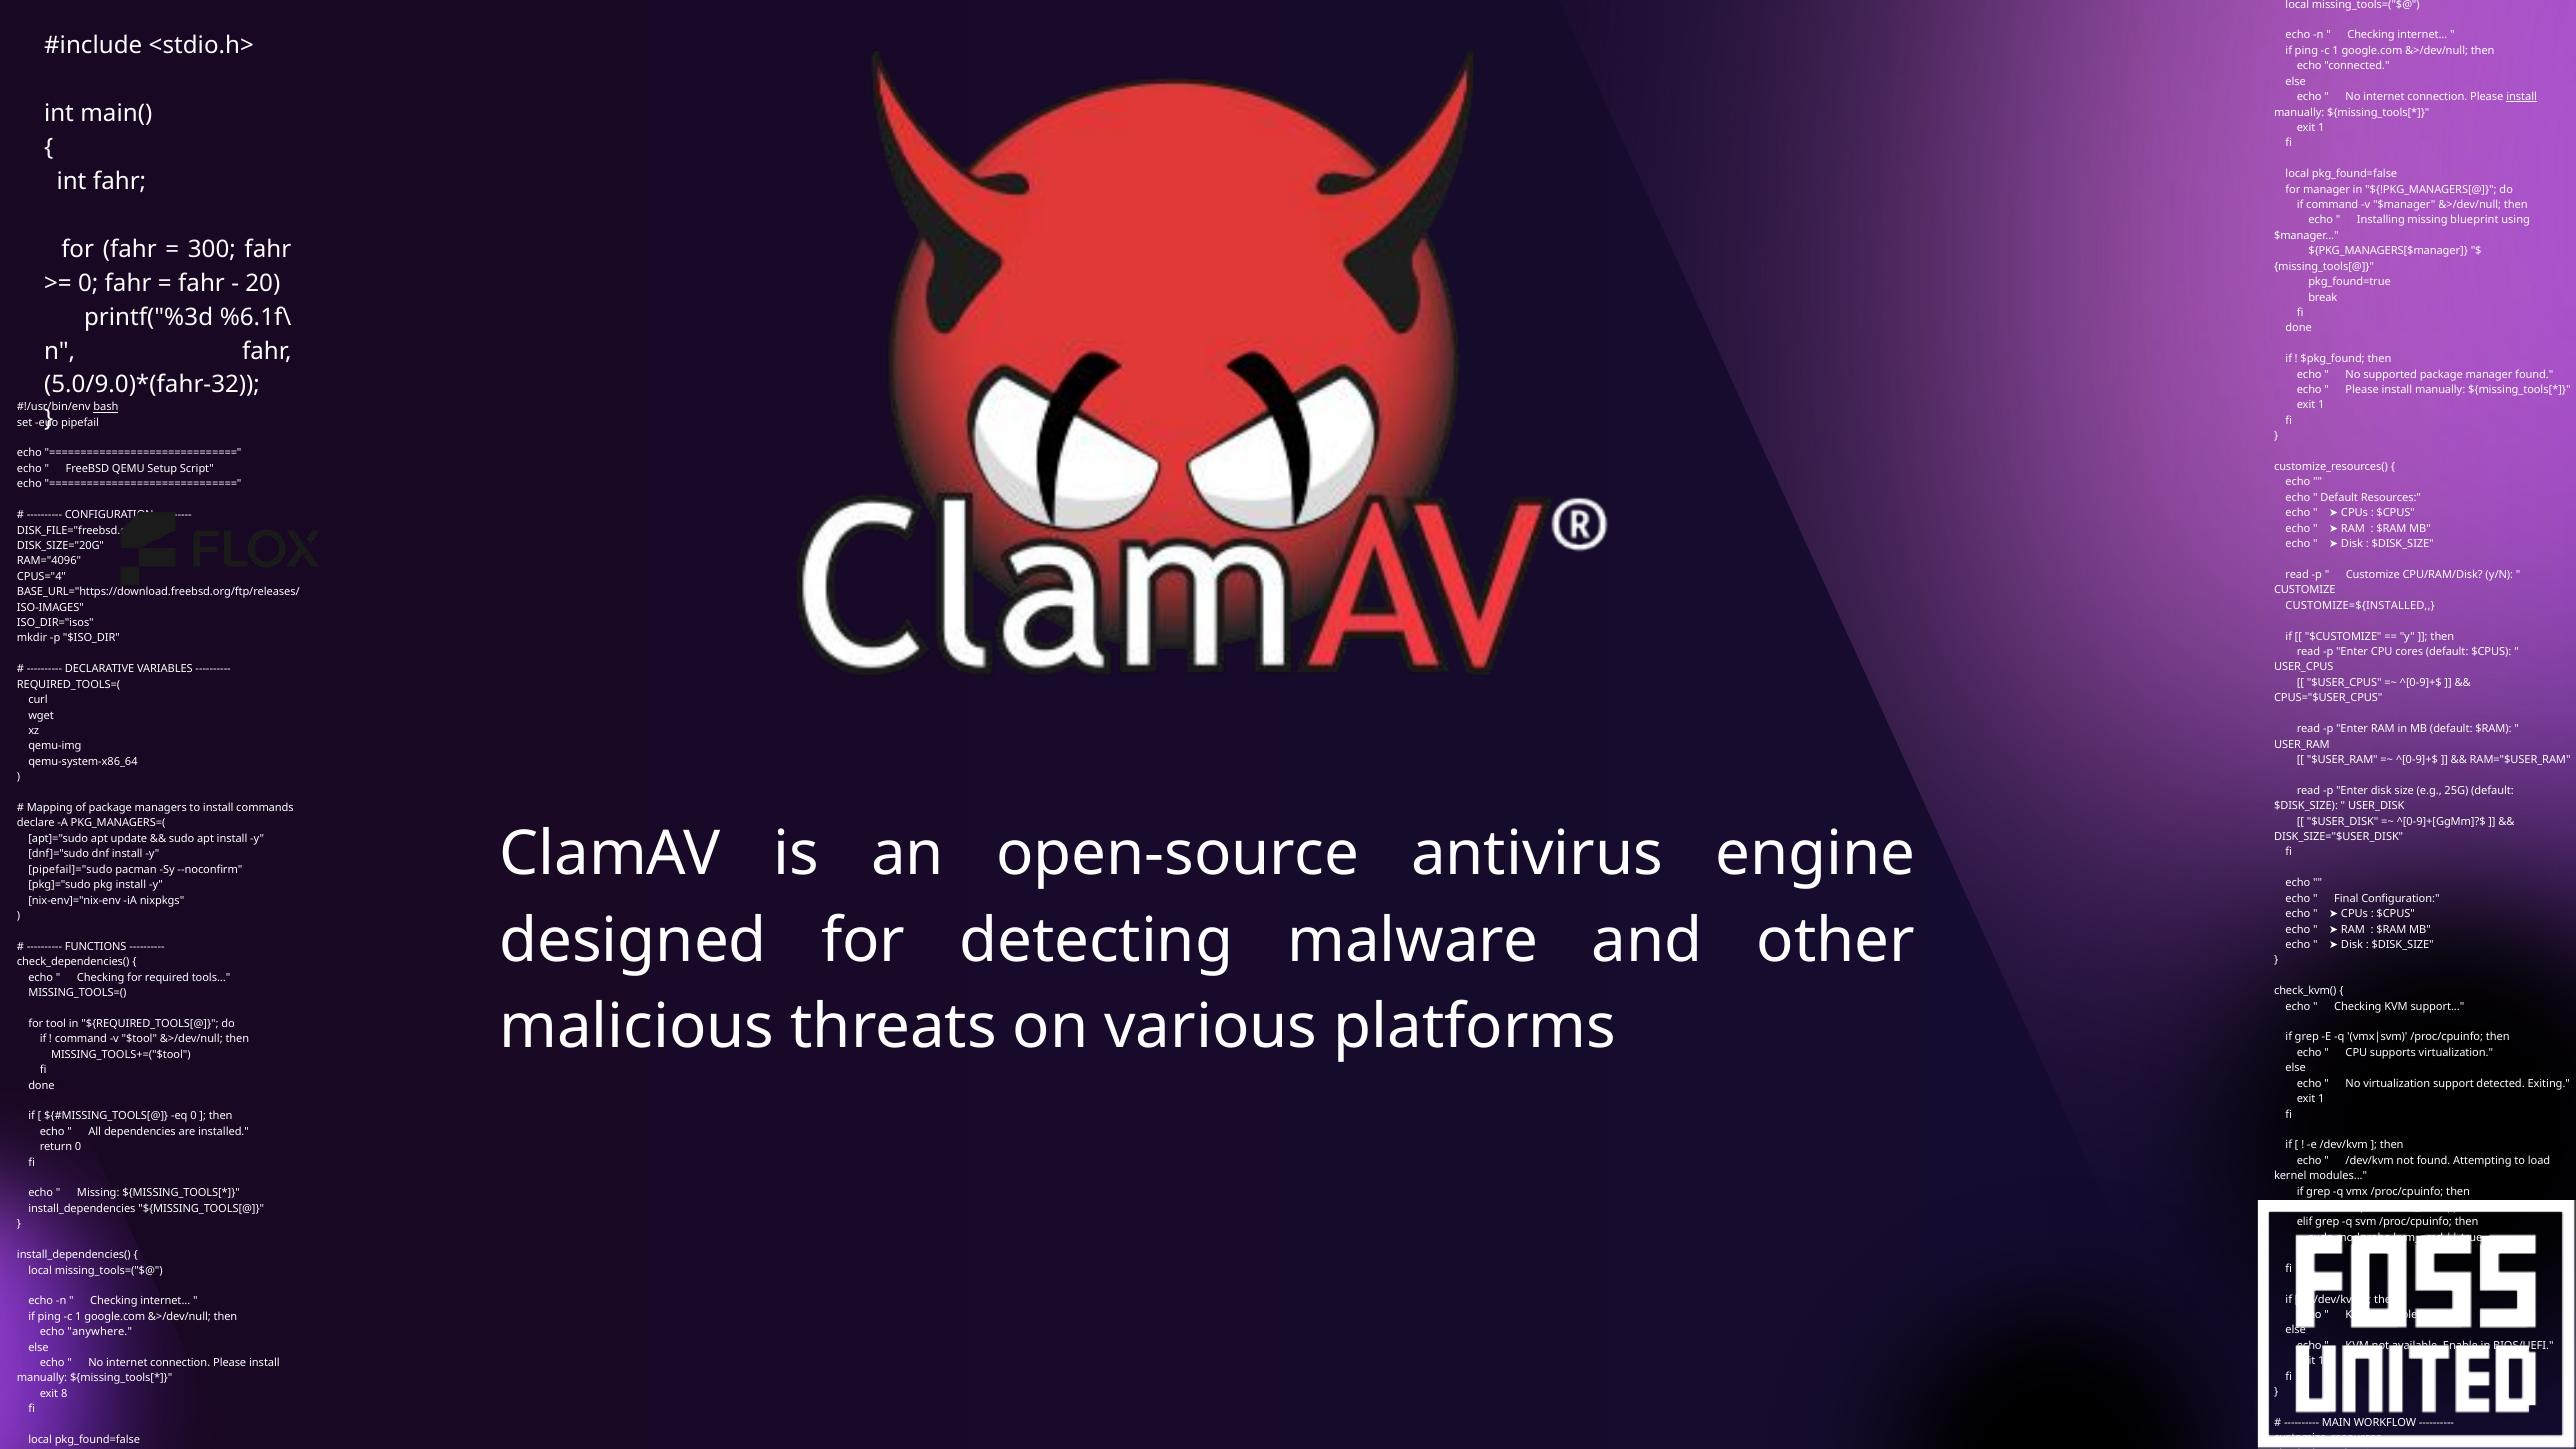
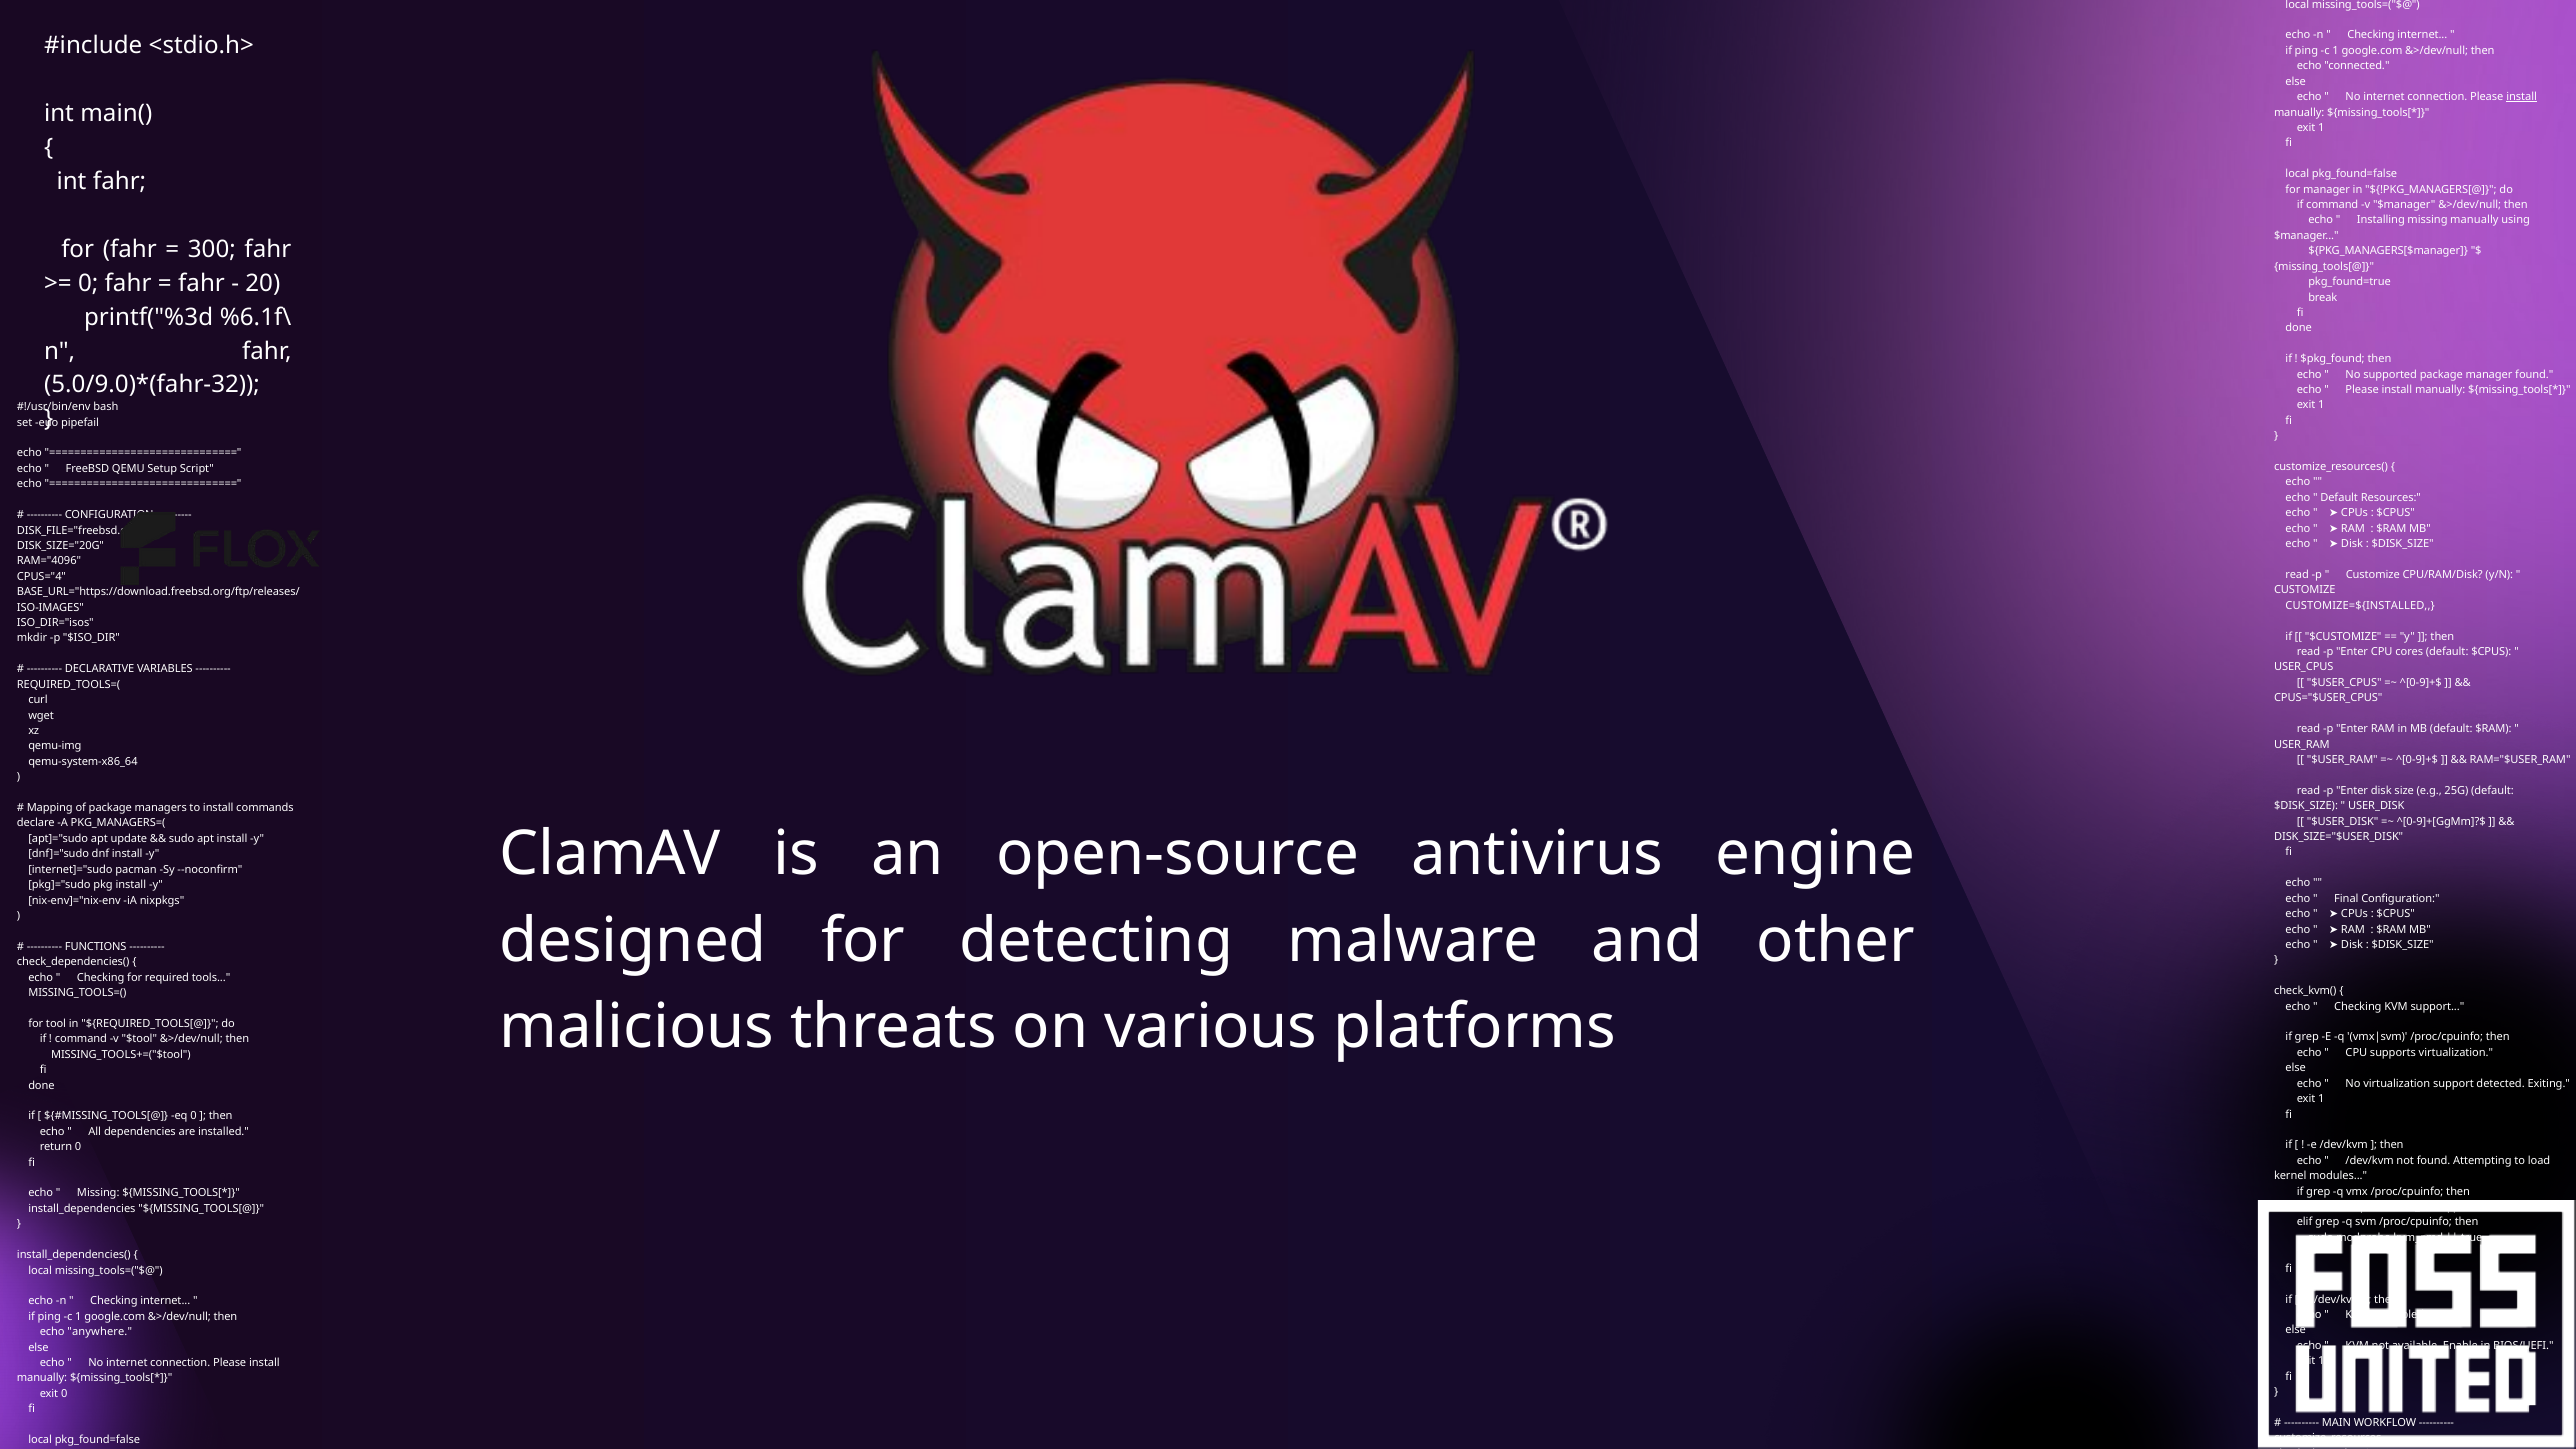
missing blueprint: blueprint -> manually
bash at (106, 407) underline: present -> none
pipefail]="sudo: pipefail]="sudo -> internet]="sudo
exit 8: 8 -> 0
